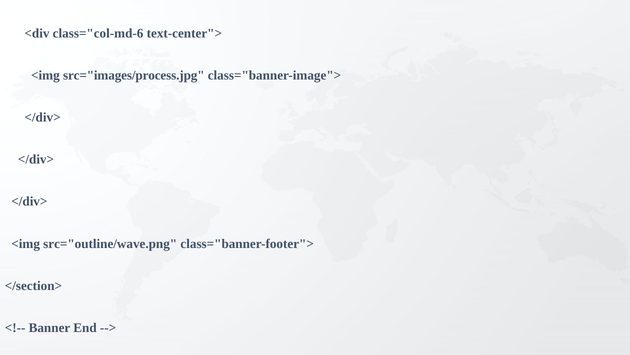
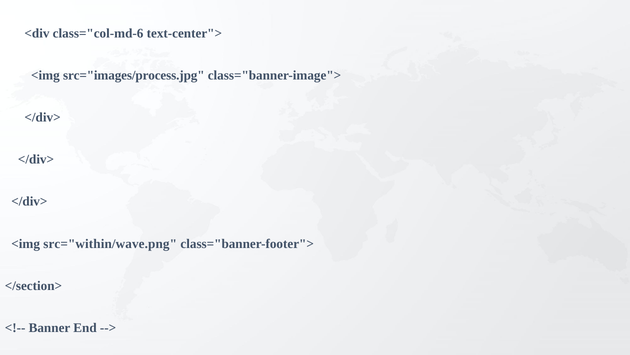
src="outline/wave.png: src="outline/wave.png -> src="within/wave.png
